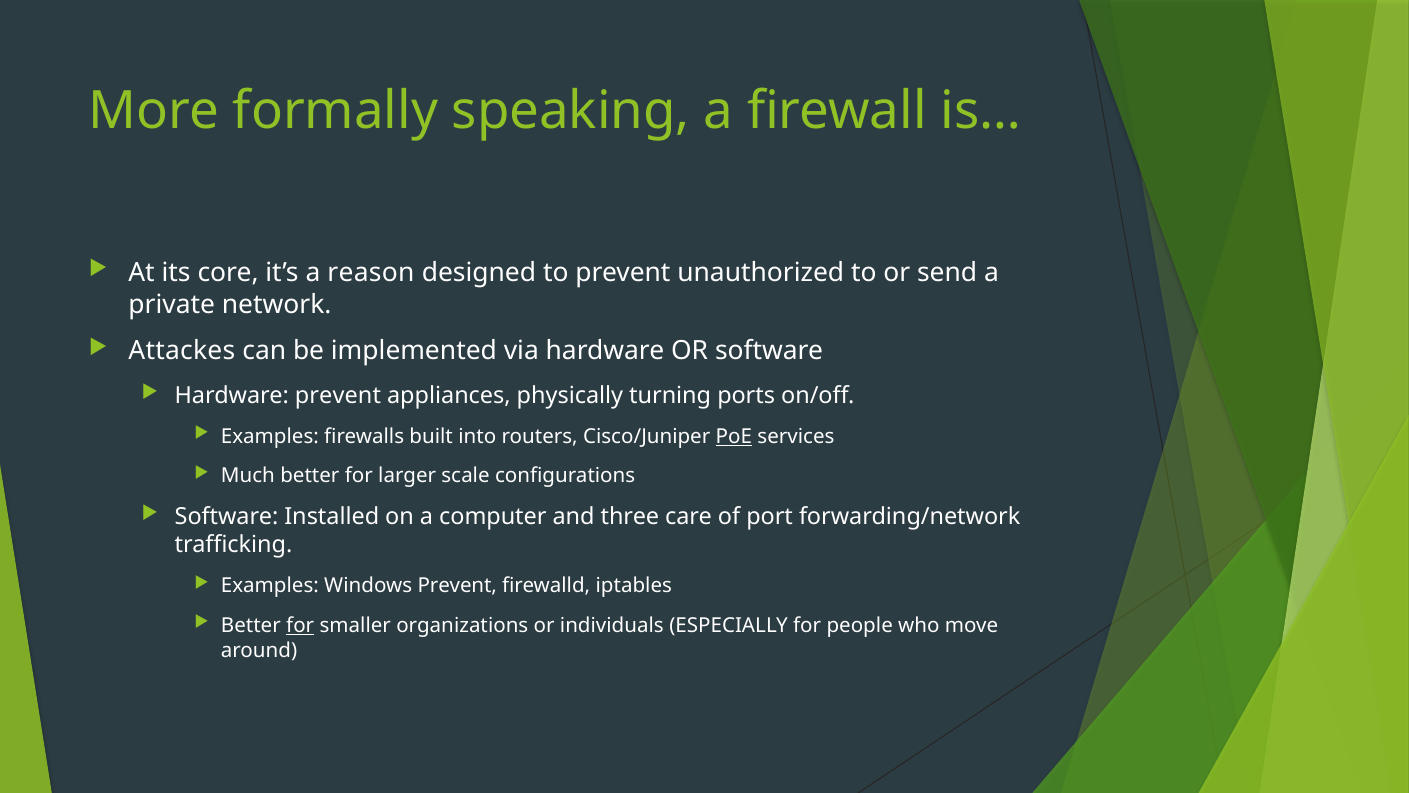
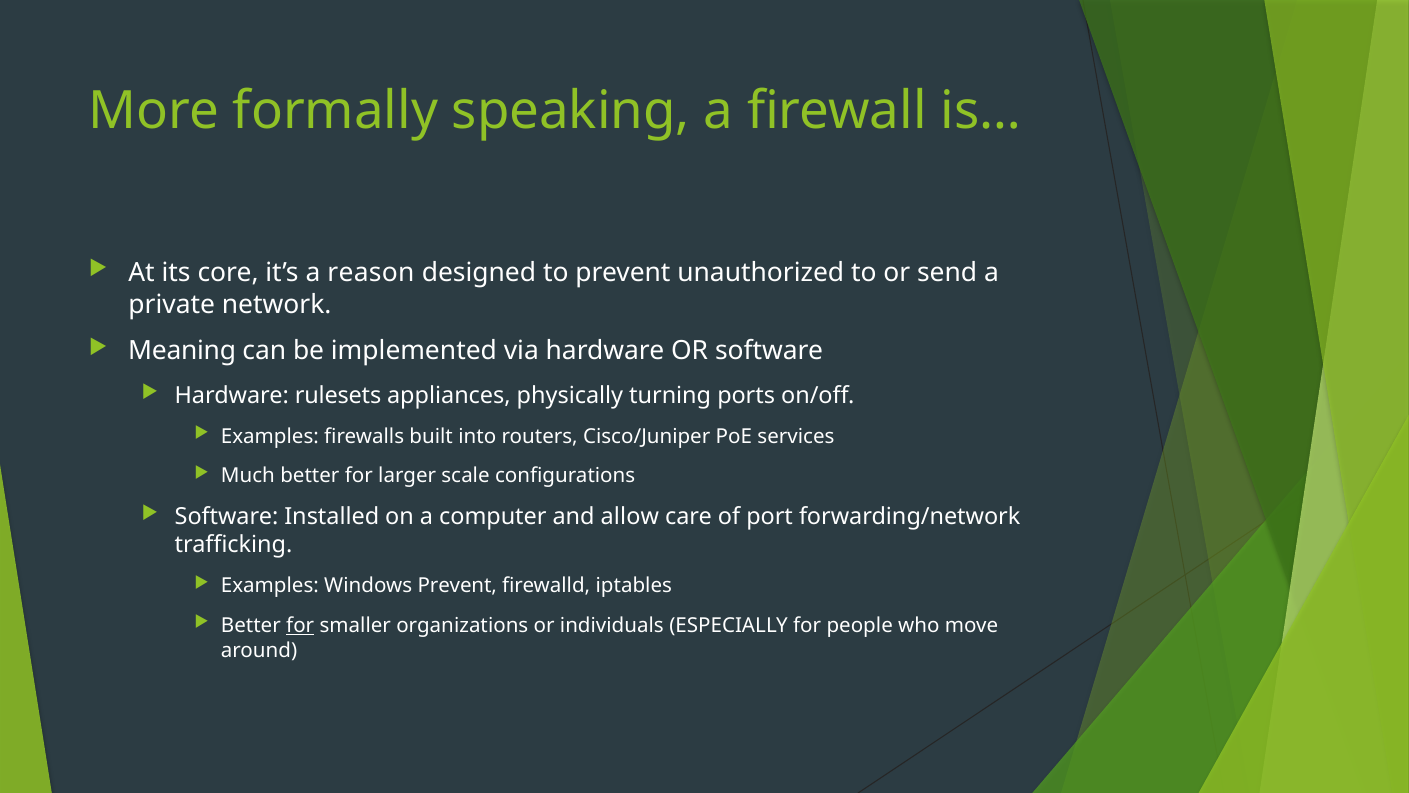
Attackes: Attackes -> Meaning
Hardware prevent: prevent -> rulesets
PoE underline: present -> none
three: three -> allow
